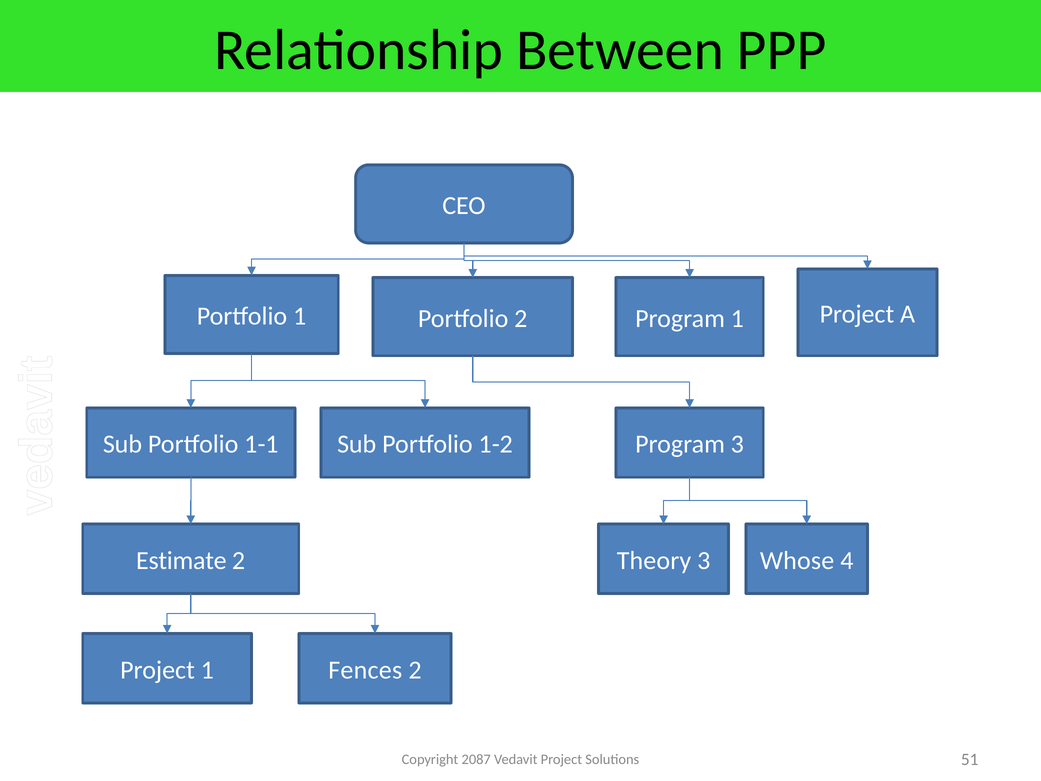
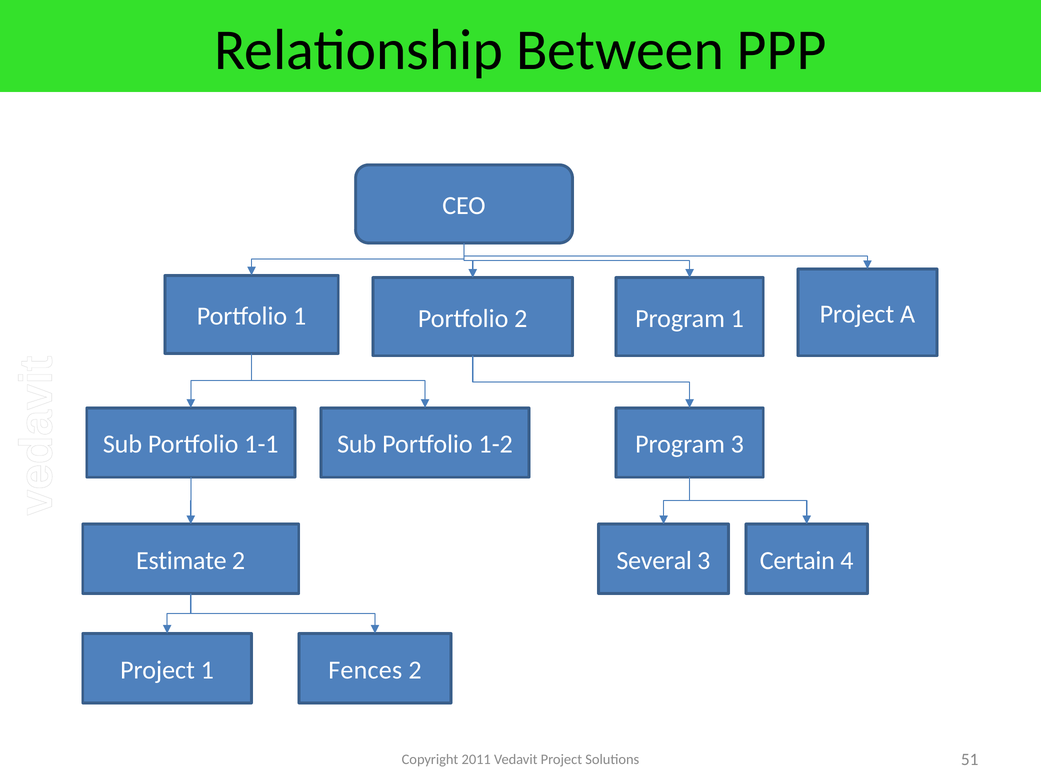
Theory: Theory -> Several
Whose: Whose -> Certain
2087: 2087 -> 2011
